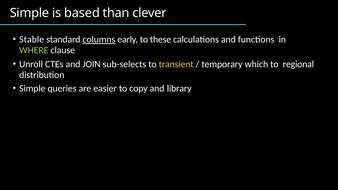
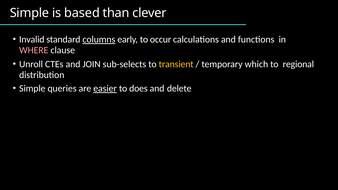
Stable: Stable -> Invalid
these: these -> occur
WHERE colour: light green -> pink
easier underline: none -> present
copy: copy -> does
library: library -> delete
